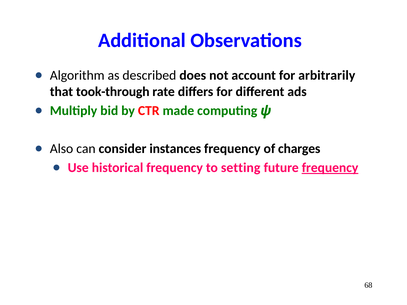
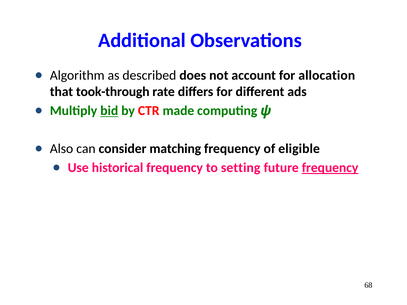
arbitrarily: arbitrarily -> allocation
bid underline: none -> present
instances: instances -> matching
charges: charges -> eligible
